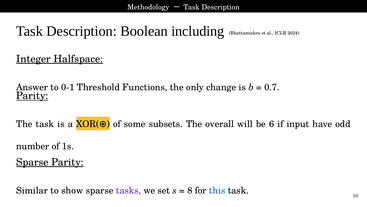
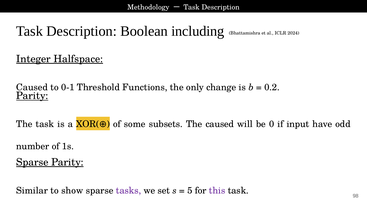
Answer at (32, 87): Answer -> Caused
0.7: 0.7 -> 0.2
The overall: overall -> caused
6: 6 -> 0
8: 8 -> 5
this colour: blue -> purple
